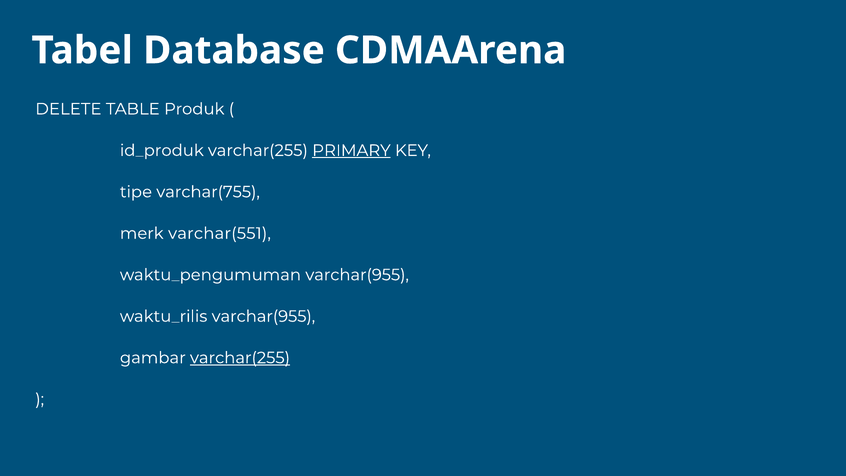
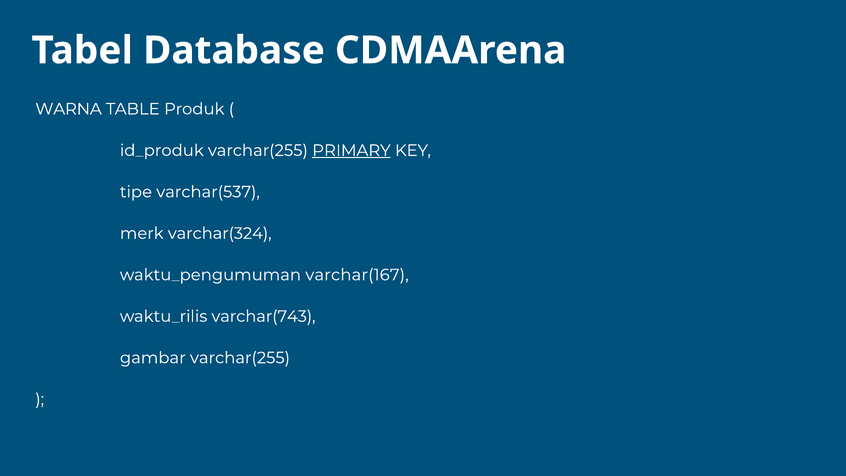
DELETE: DELETE -> WARNA
varchar(755: varchar(755 -> varchar(537
varchar(551: varchar(551 -> varchar(324
waktu_pengumuman varchar(955: varchar(955 -> varchar(167
waktu_rilis varchar(955: varchar(955 -> varchar(743
varchar(255 at (240, 358) underline: present -> none
